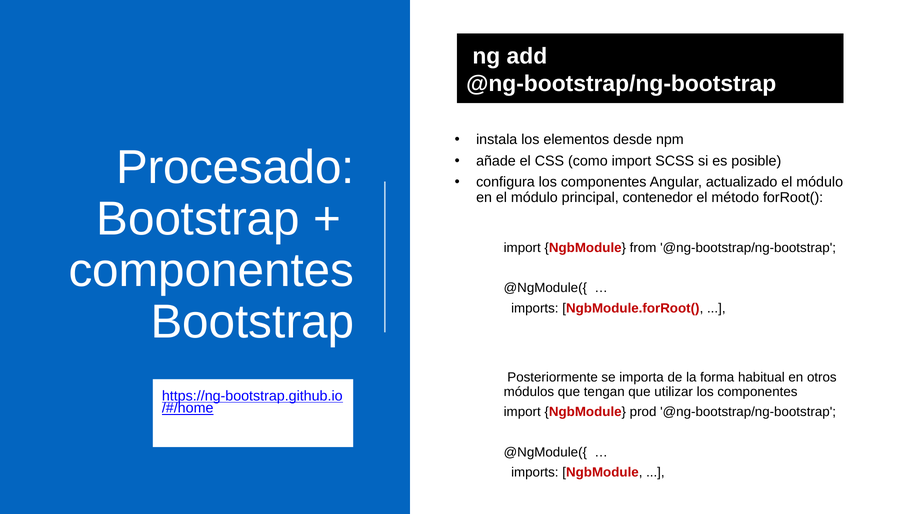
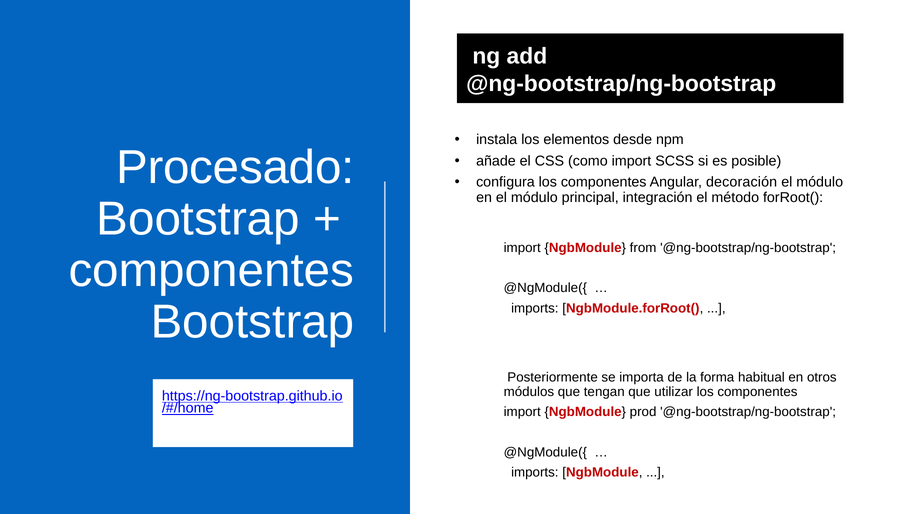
actualizado: actualizado -> decoración
contenedor: contenedor -> integración
